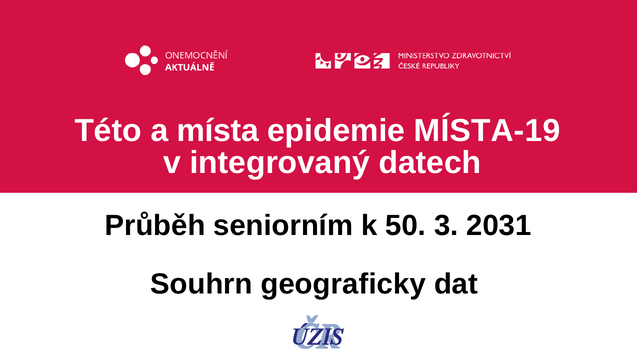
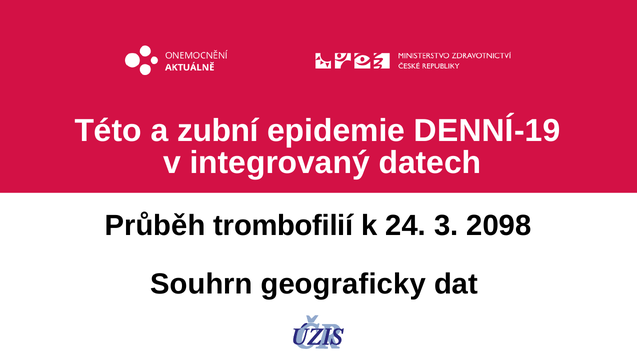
místa: místa -> zubní
MÍSTA-19: MÍSTA-19 -> DENNÍ-19
seniorním: seniorním -> trombofilií
50: 50 -> 24
2031: 2031 -> 2098
